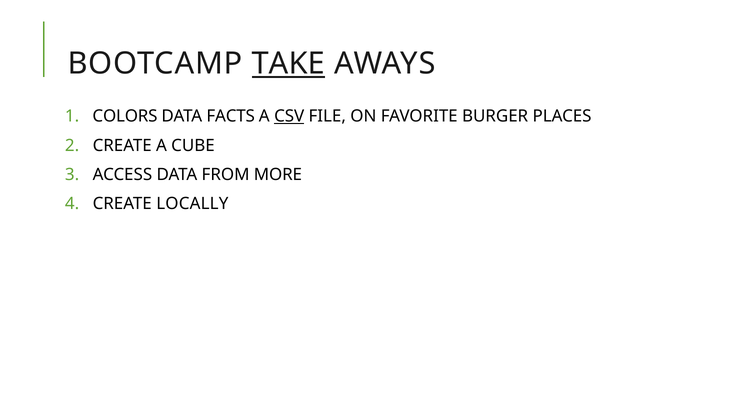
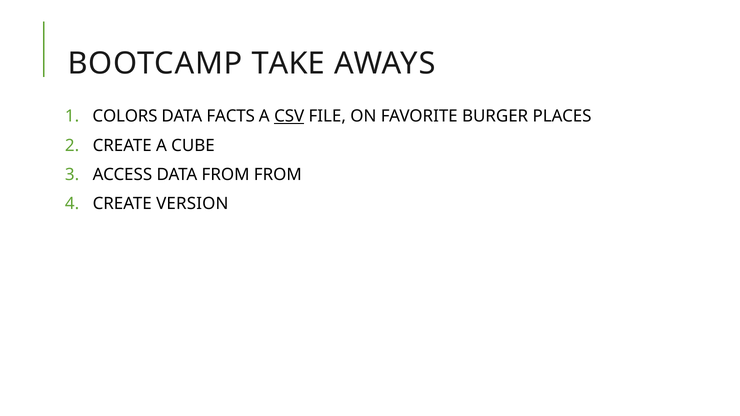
TAKE underline: present -> none
FROM MORE: MORE -> FROM
LOCALLY: LOCALLY -> VERSION
